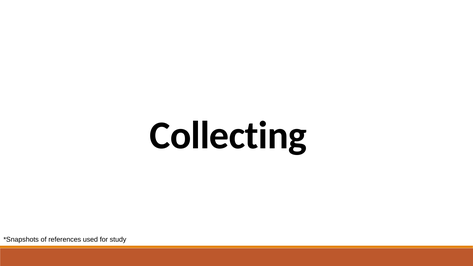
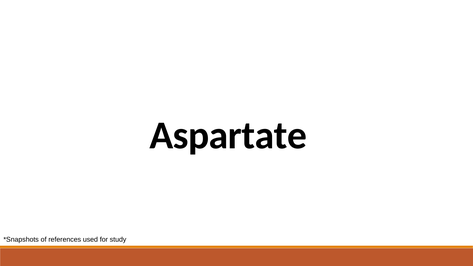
Collecting: Collecting -> Aspartate
